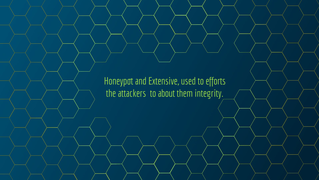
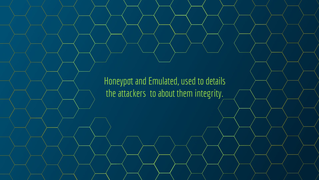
Extensive: Extensive -> Emulated
efforts: efforts -> details
